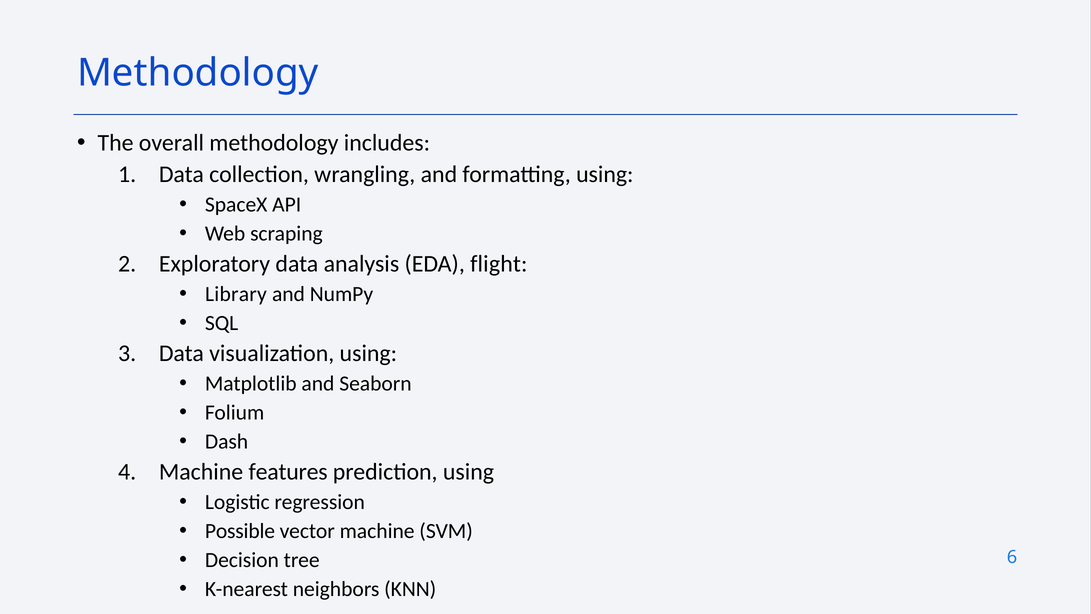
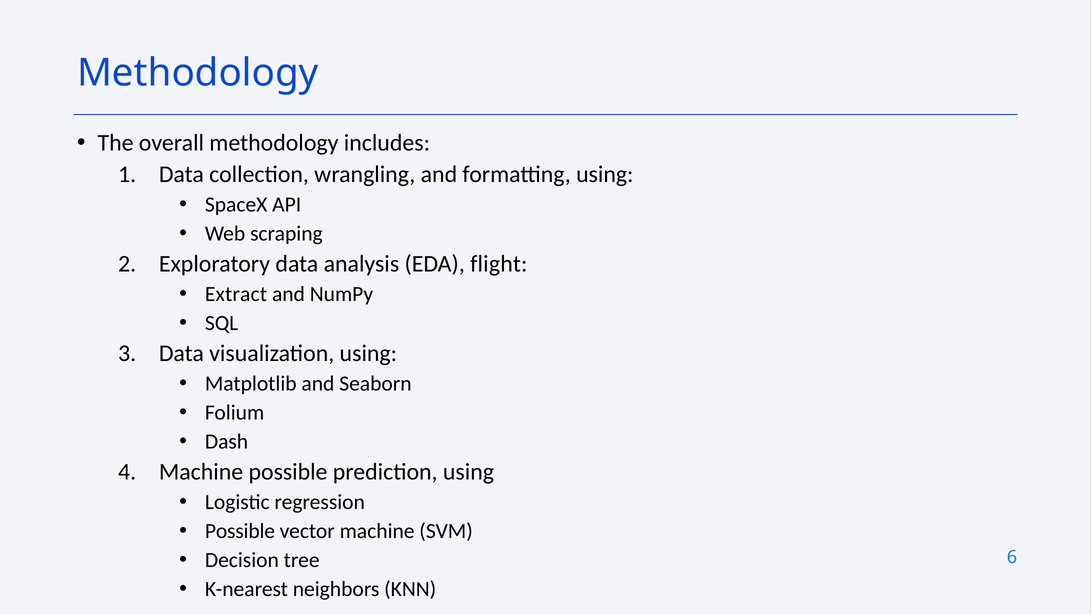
Library: Library -> Extract
Machine features: features -> possible
